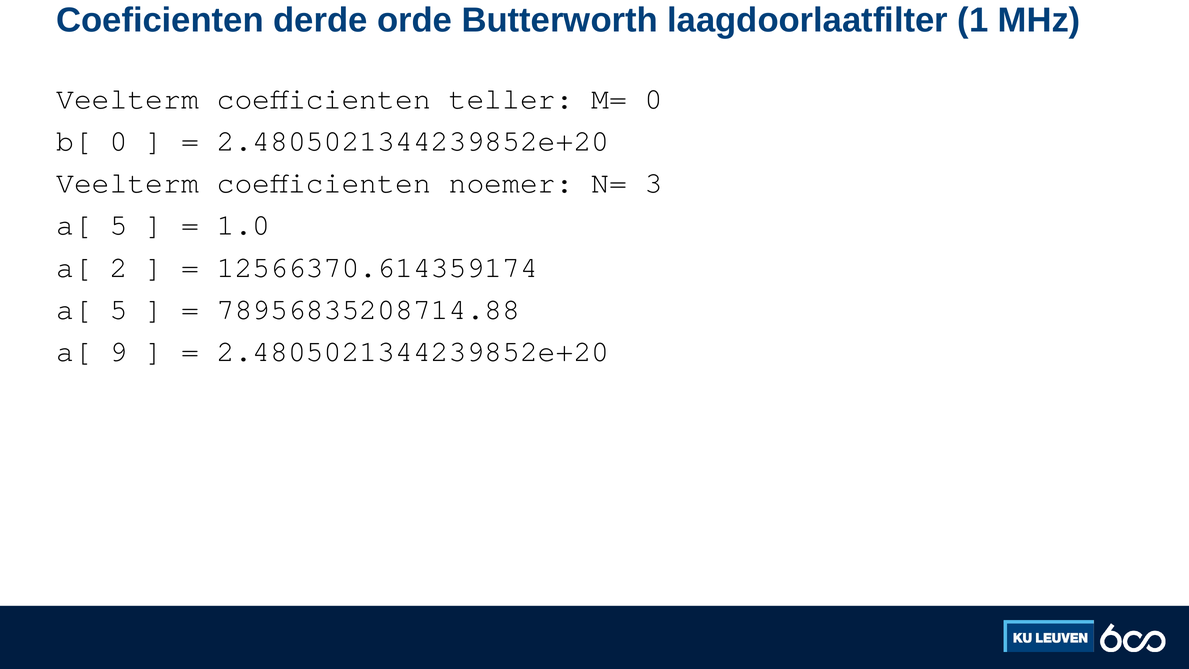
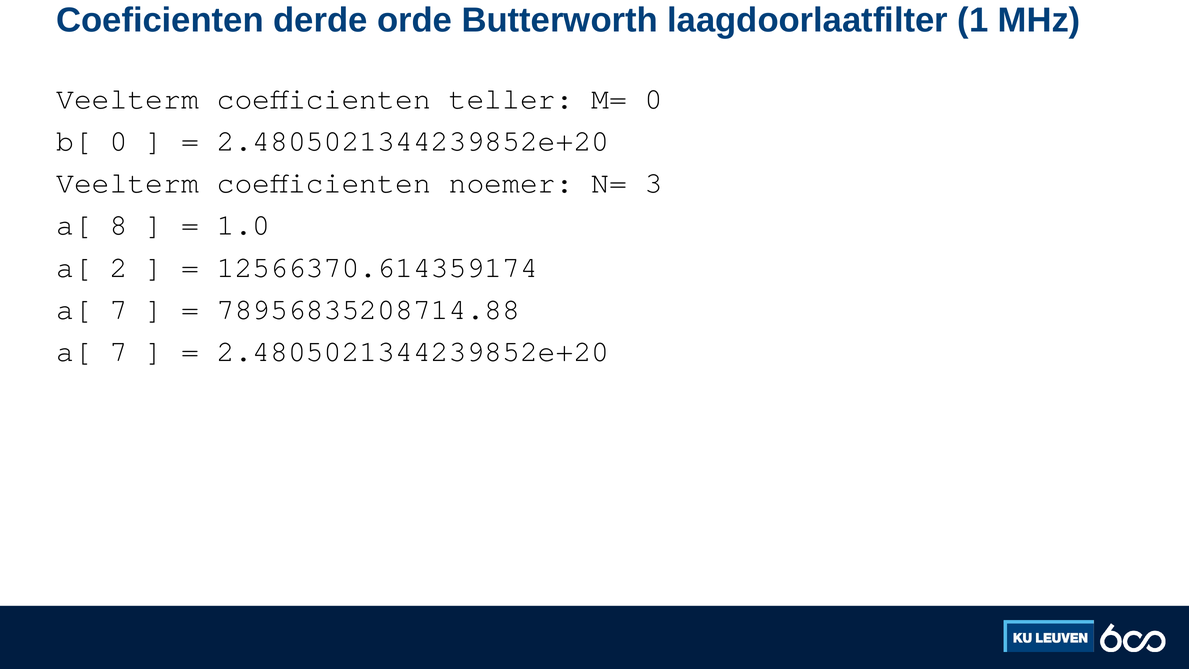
5 at (119, 225): 5 -> 8
5 at (119, 309): 5 -> 7
9 at (119, 351): 9 -> 7
